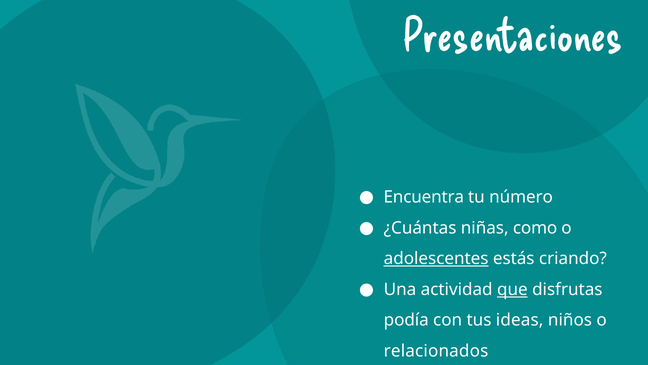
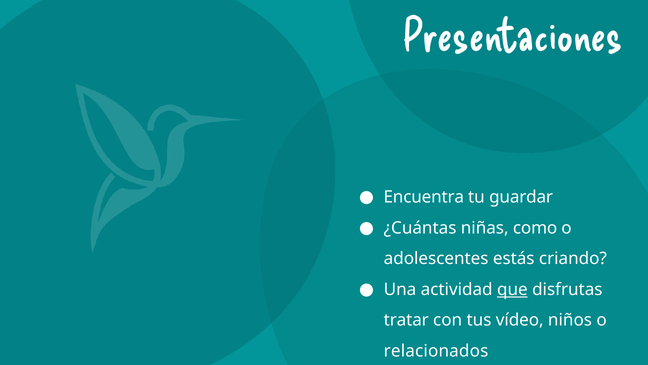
número: número -> guardar
adolescentes underline: present -> none
podía: podía -> tratar
ideas: ideas -> vídeo
